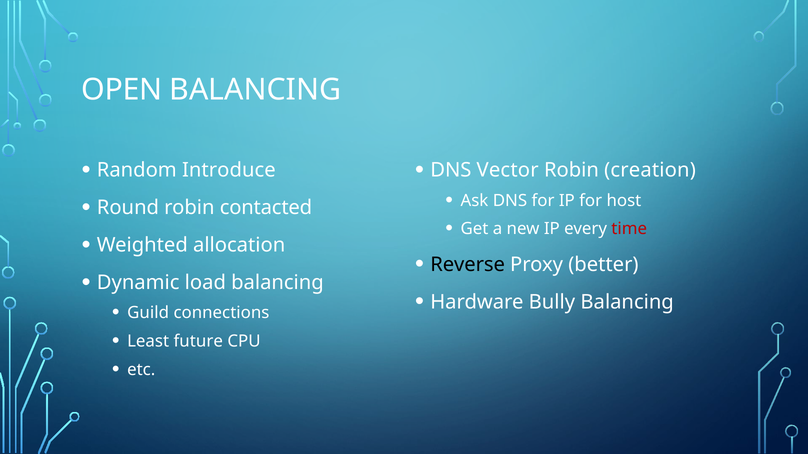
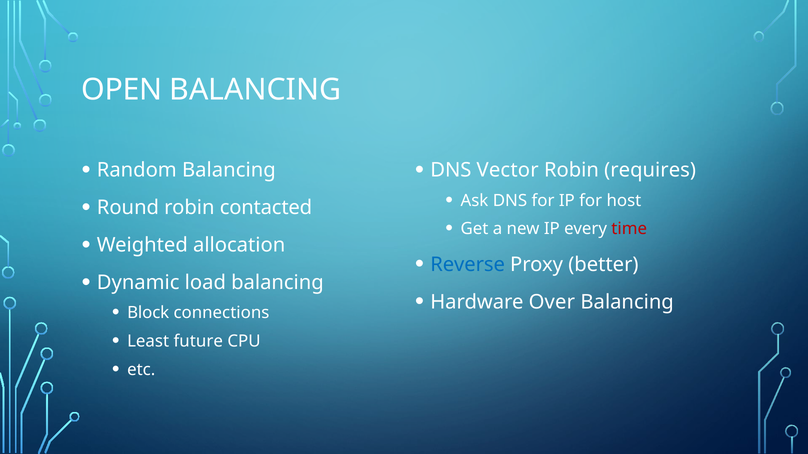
Random Introduce: Introduce -> Balancing
creation: creation -> requires
Reverse colour: black -> blue
Bully: Bully -> Over
Guild: Guild -> Block
